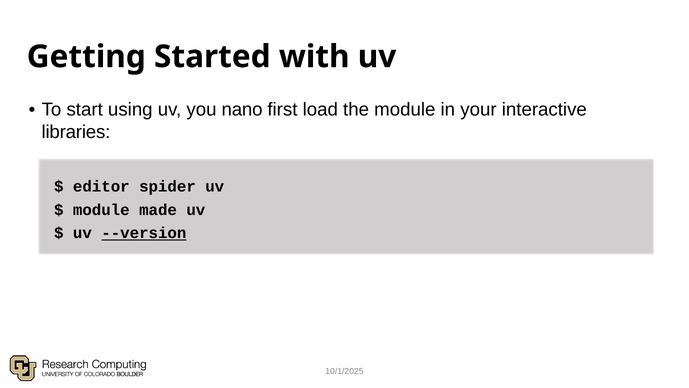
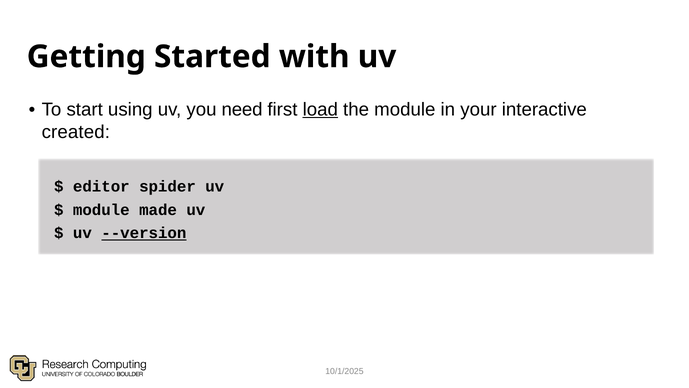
nano: nano -> need
load underline: none -> present
libraries: libraries -> created
